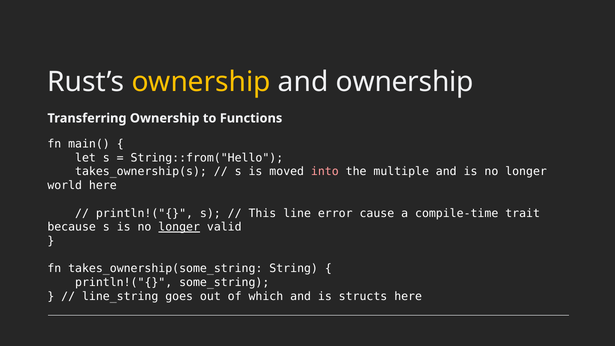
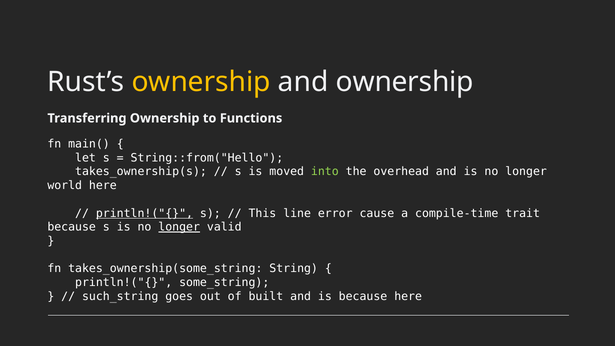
into colour: pink -> light green
multiple: multiple -> overhead
println!("{ at (144, 213) underline: none -> present
line_string: line_string -> such_string
which: which -> built
is structs: structs -> because
